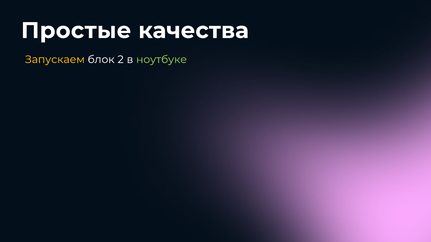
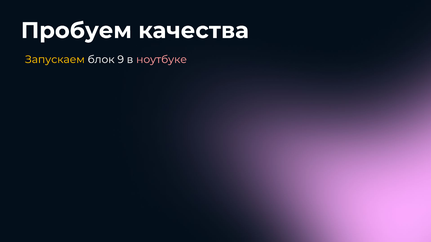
Простые: Простые -> Пробуем
2: 2 -> 9
ноутбуке colour: light green -> pink
